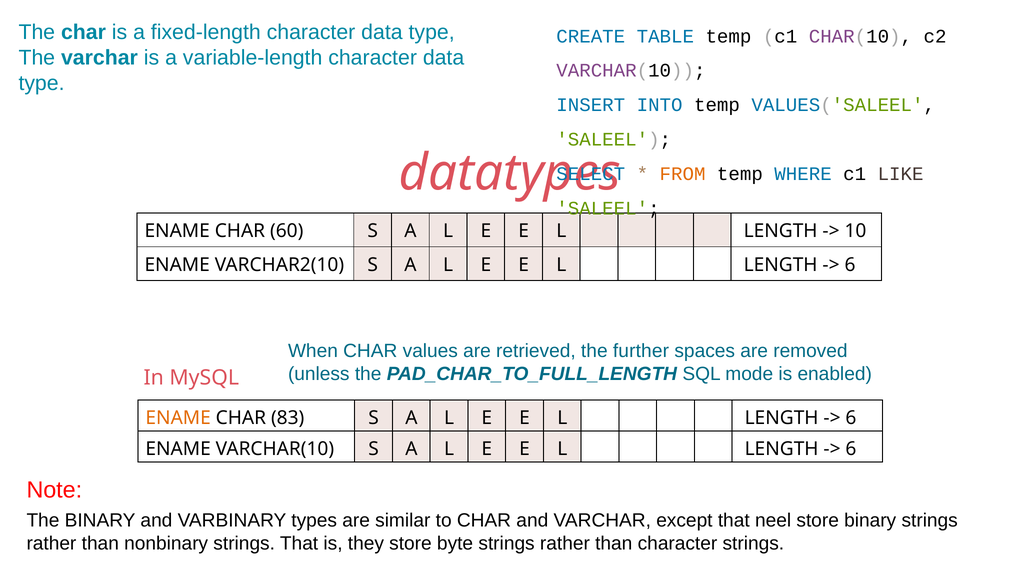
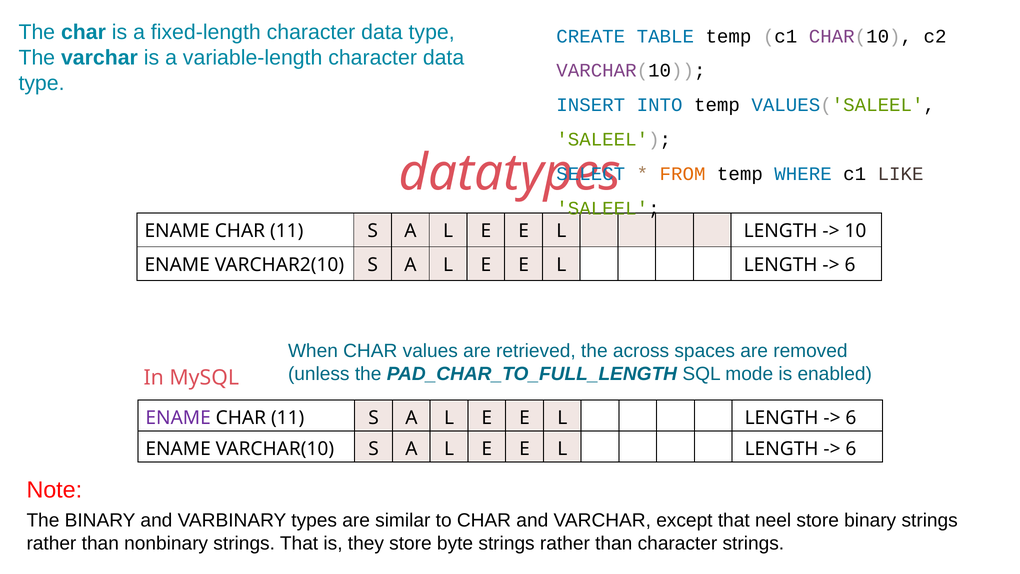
60 at (287, 231): 60 -> 11
further: further -> across
ENAME at (178, 418) colour: orange -> purple
83 at (288, 418): 83 -> 11
